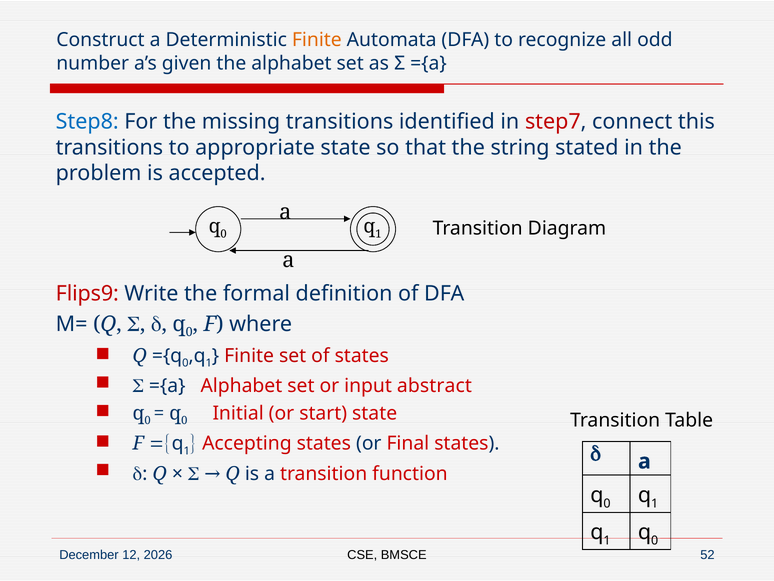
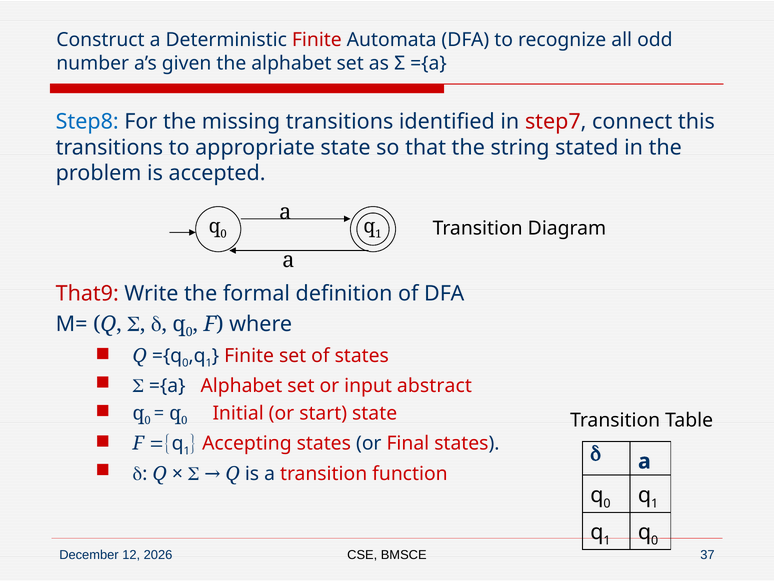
Finite at (317, 40) colour: orange -> red
Flips9: Flips9 -> That9
52: 52 -> 37
